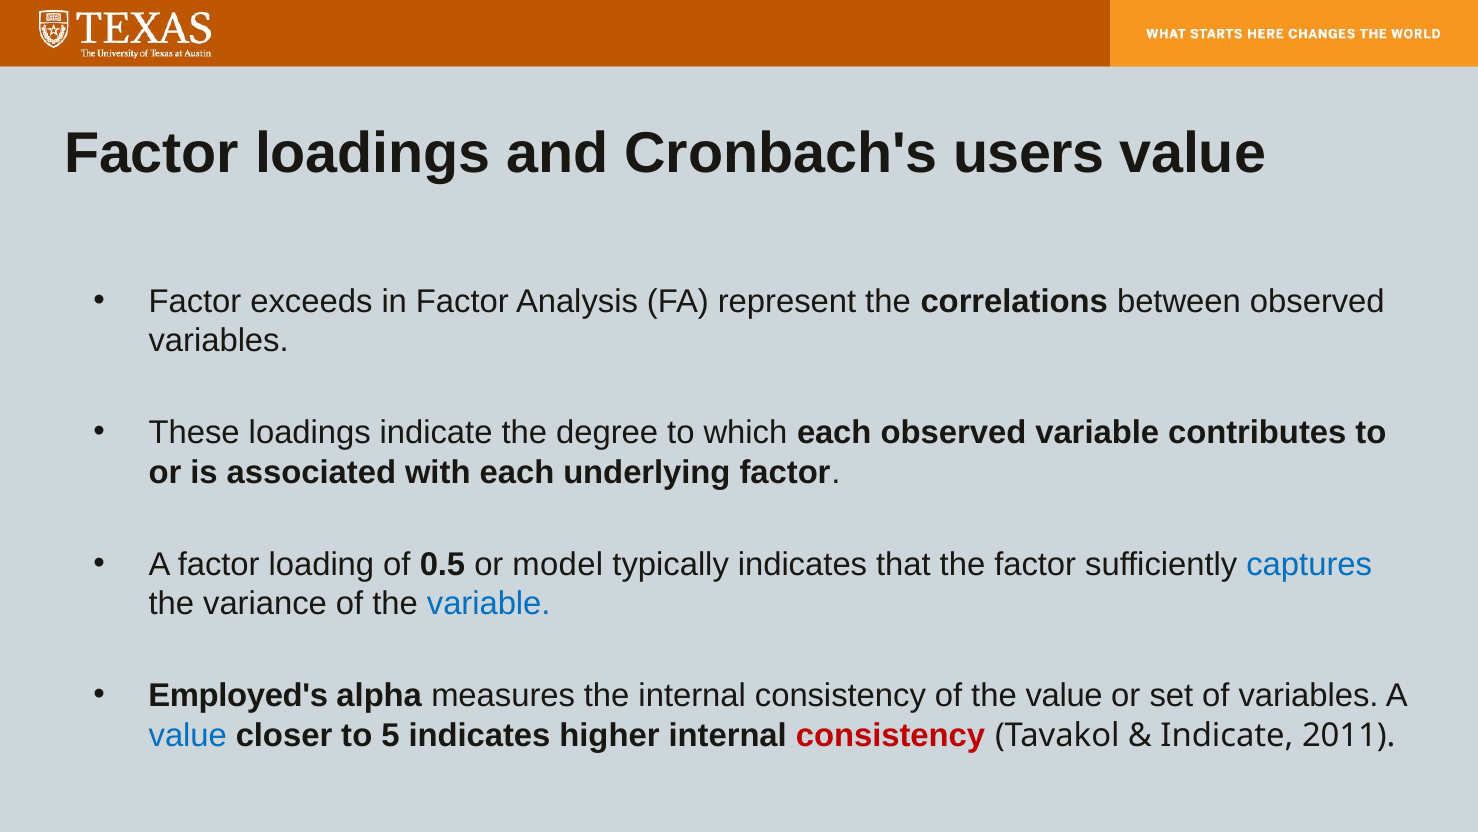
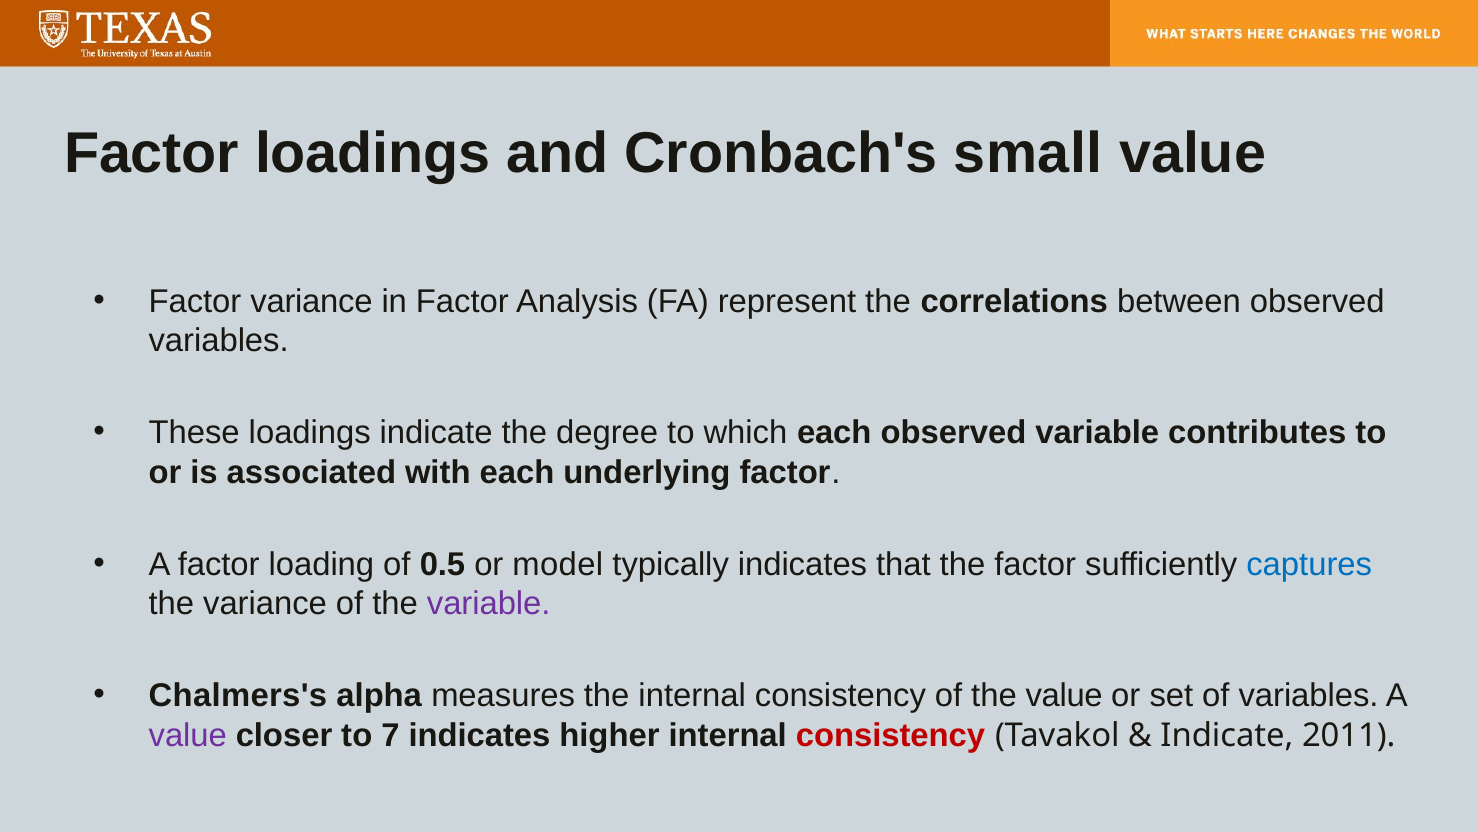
users: users -> small
Factor exceeds: exceeds -> variance
variable at (489, 603) colour: blue -> purple
Employed's: Employed's -> Chalmers's
value at (188, 735) colour: blue -> purple
5: 5 -> 7
